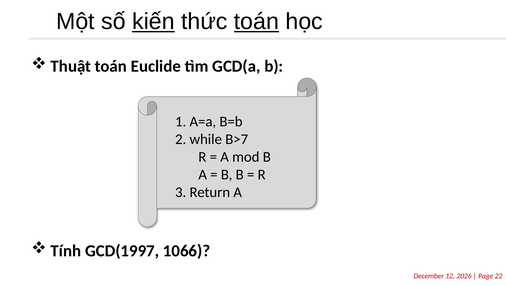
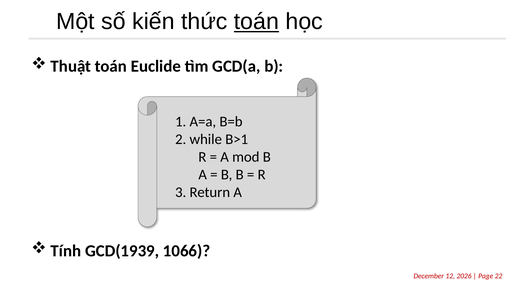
kiến underline: present -> none
B>7: B>7 -> B>1
GCD(1997: GCD(1997 -> GCD(1939
